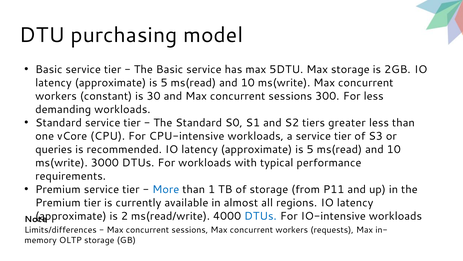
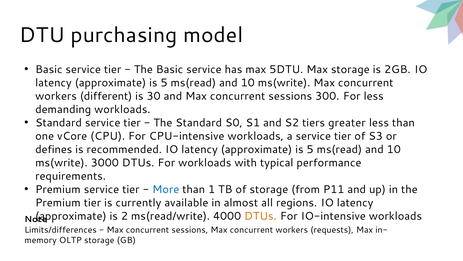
constant: constant -> different
queries: queries -> defines
DTUs at (260, 216) colour: blue -> orange
